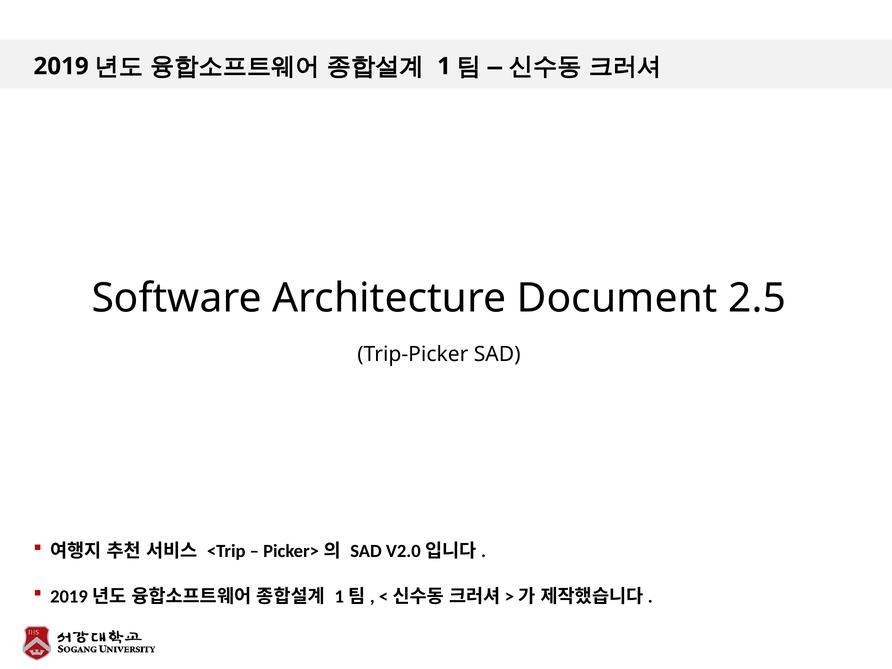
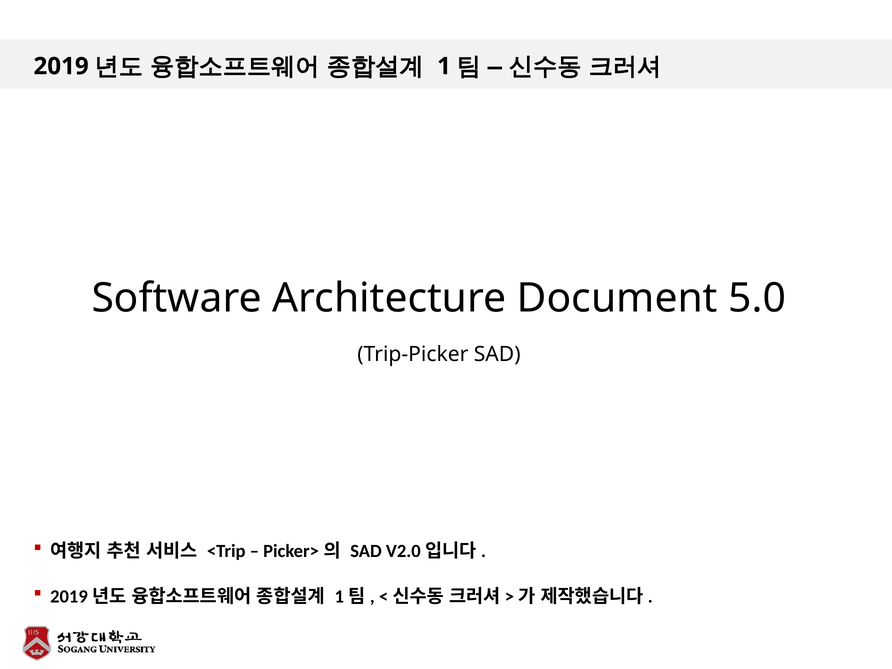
2.5: 2.5 -> 5.0
